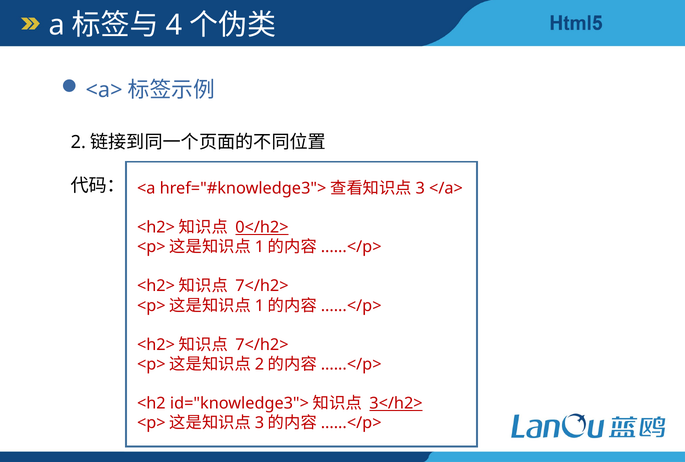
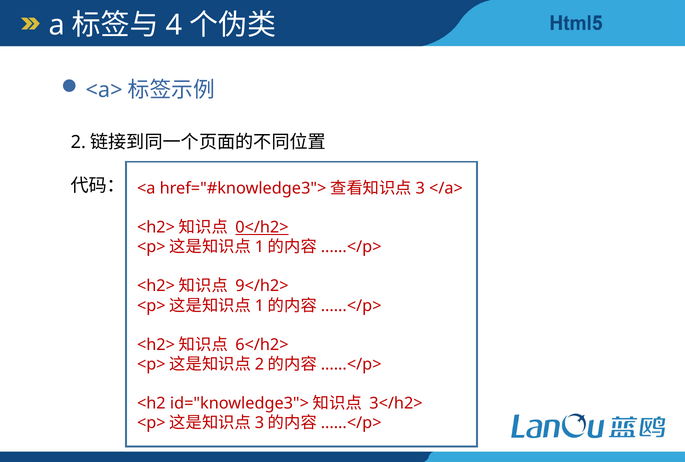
7</h2> at (262, 286): 7</h2> -> 9</h2>
7</h2> at (262, 345): 7</h2> -> 6</h2>
3</h2> underline: present -> none
